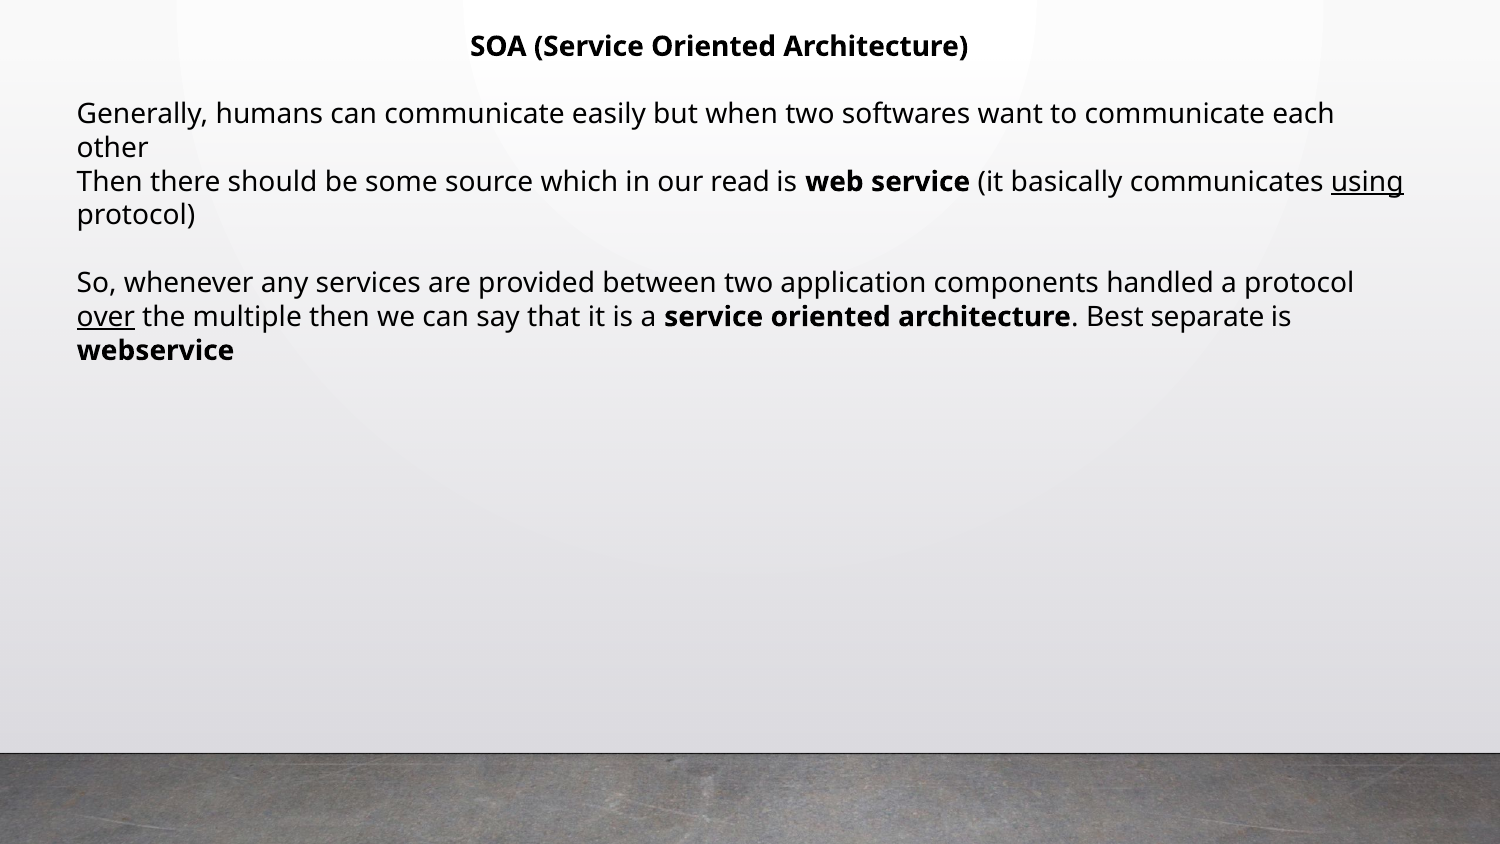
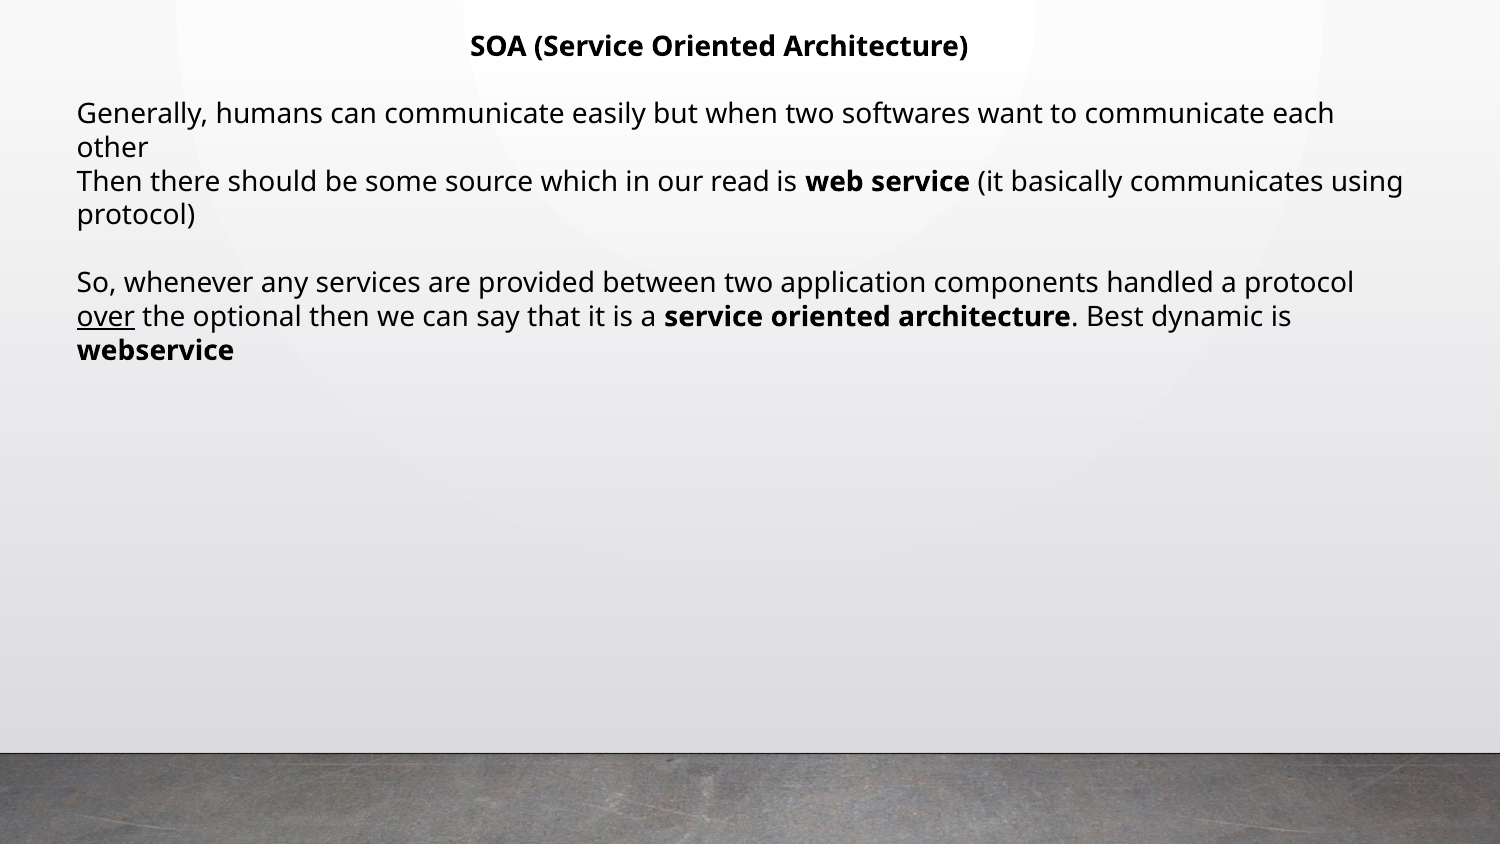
using underline: present -> none
multiple: multiple -> optional
separate: separate -> dynamic
